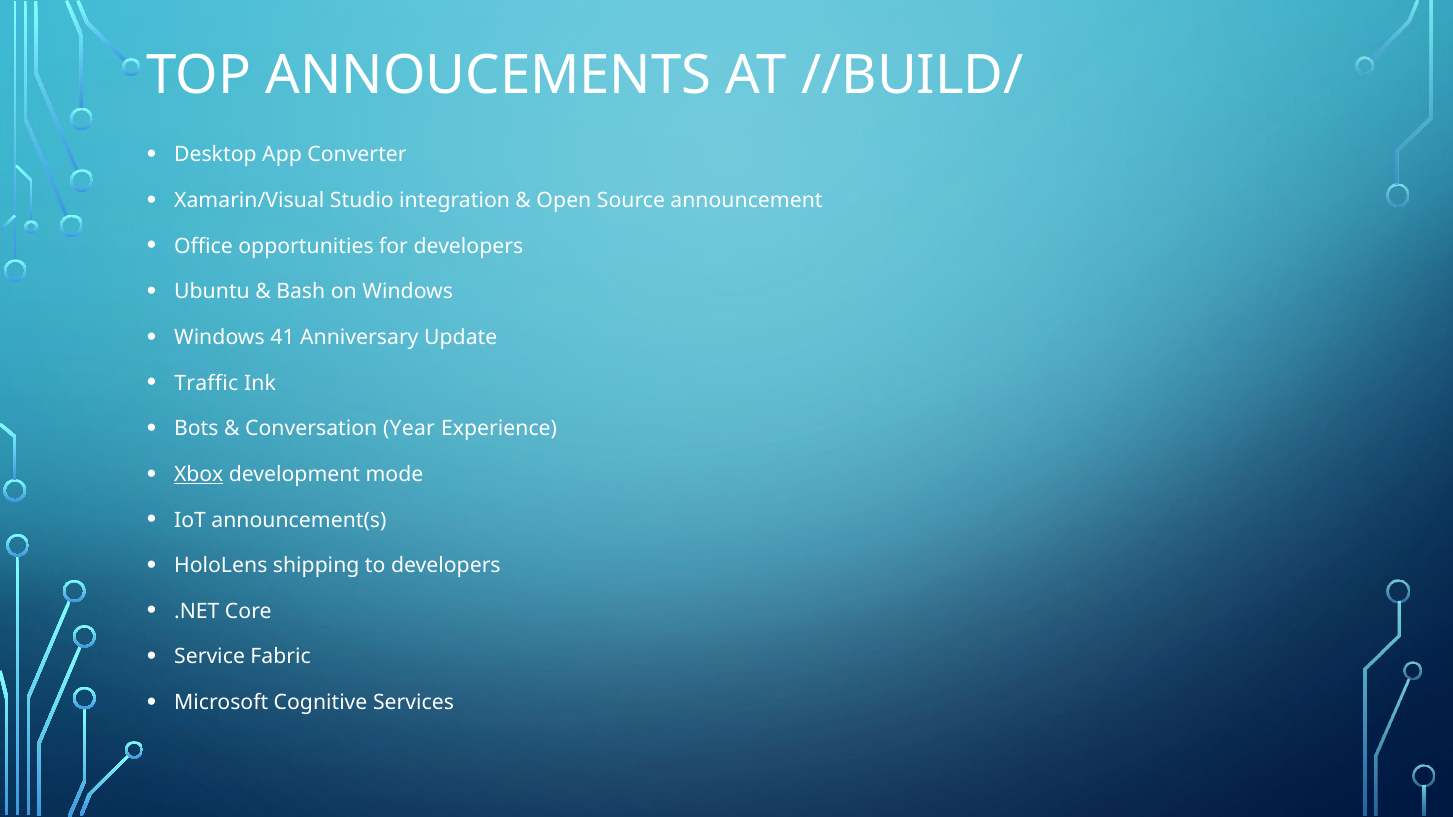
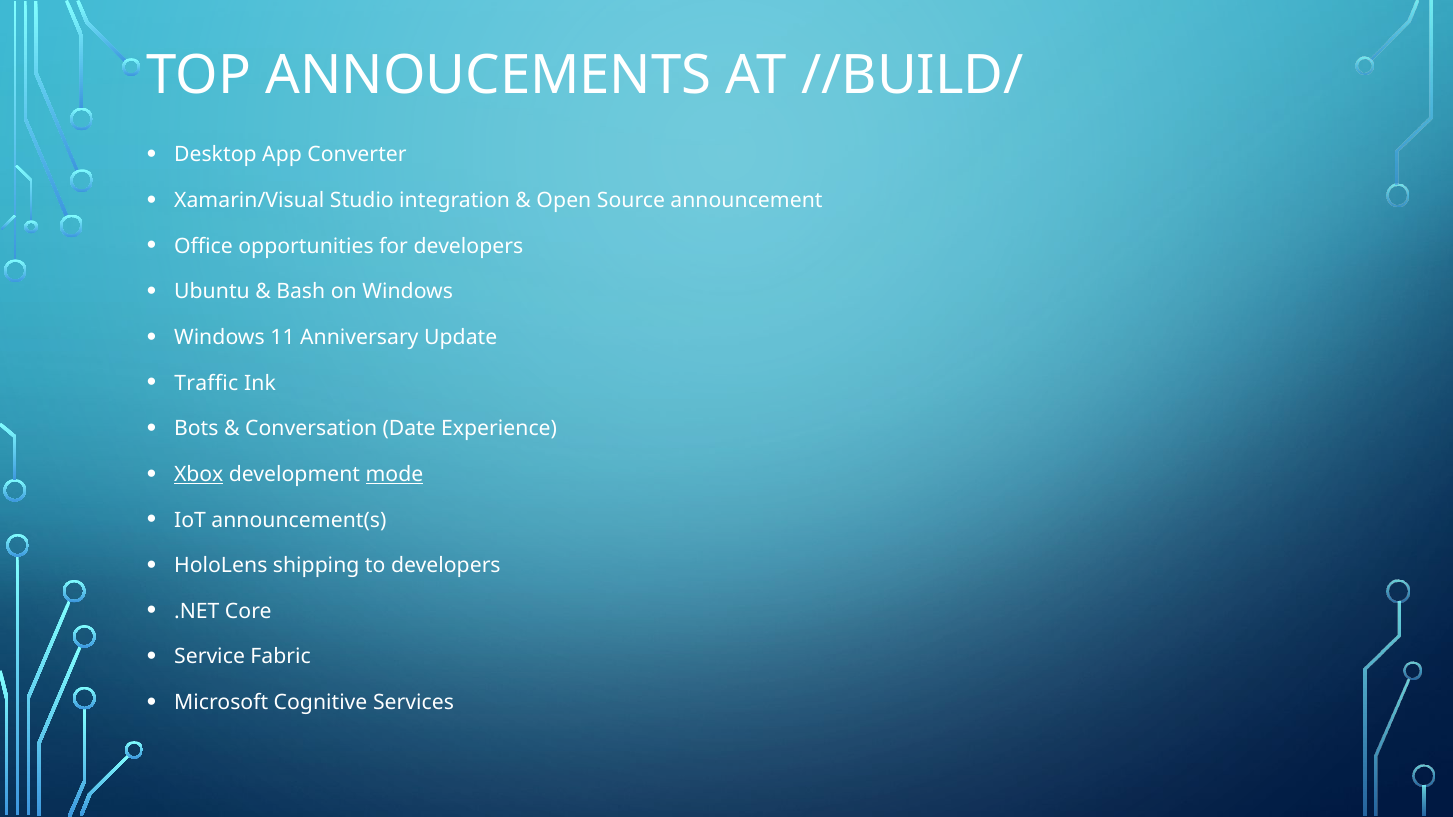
41: 41 -> 11
Year: Year -> Date
mode underline: none -> present
